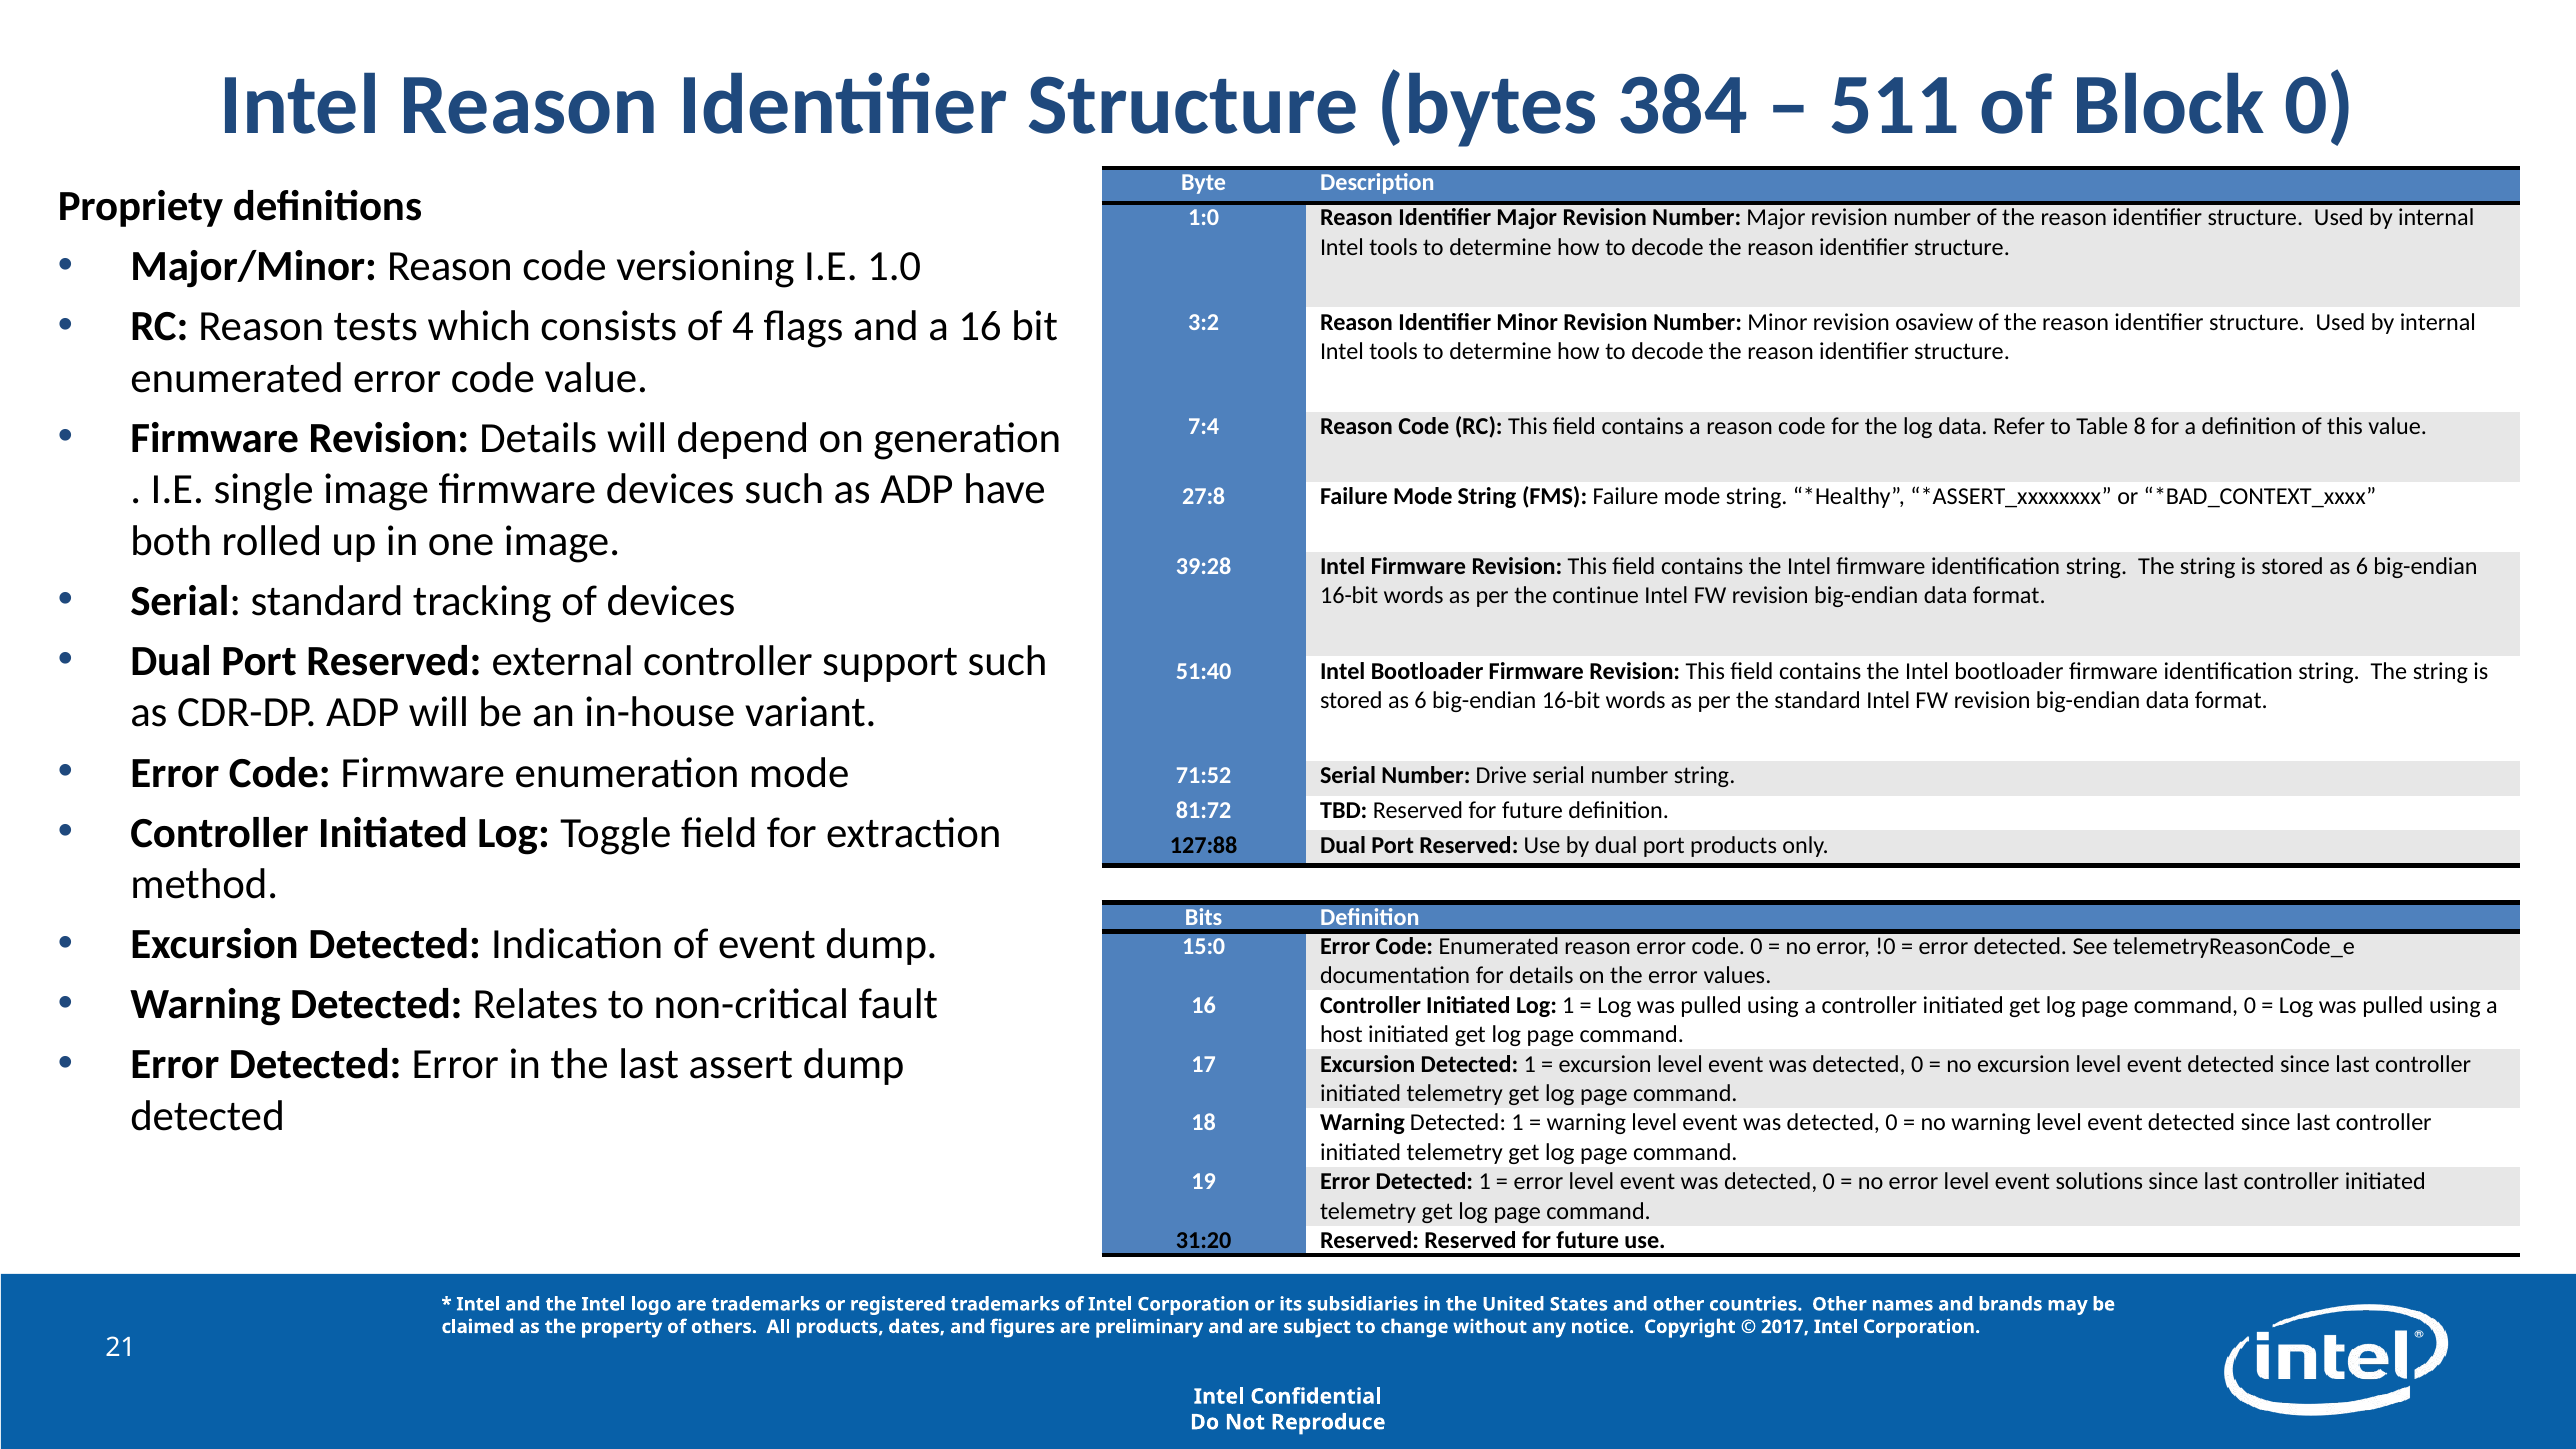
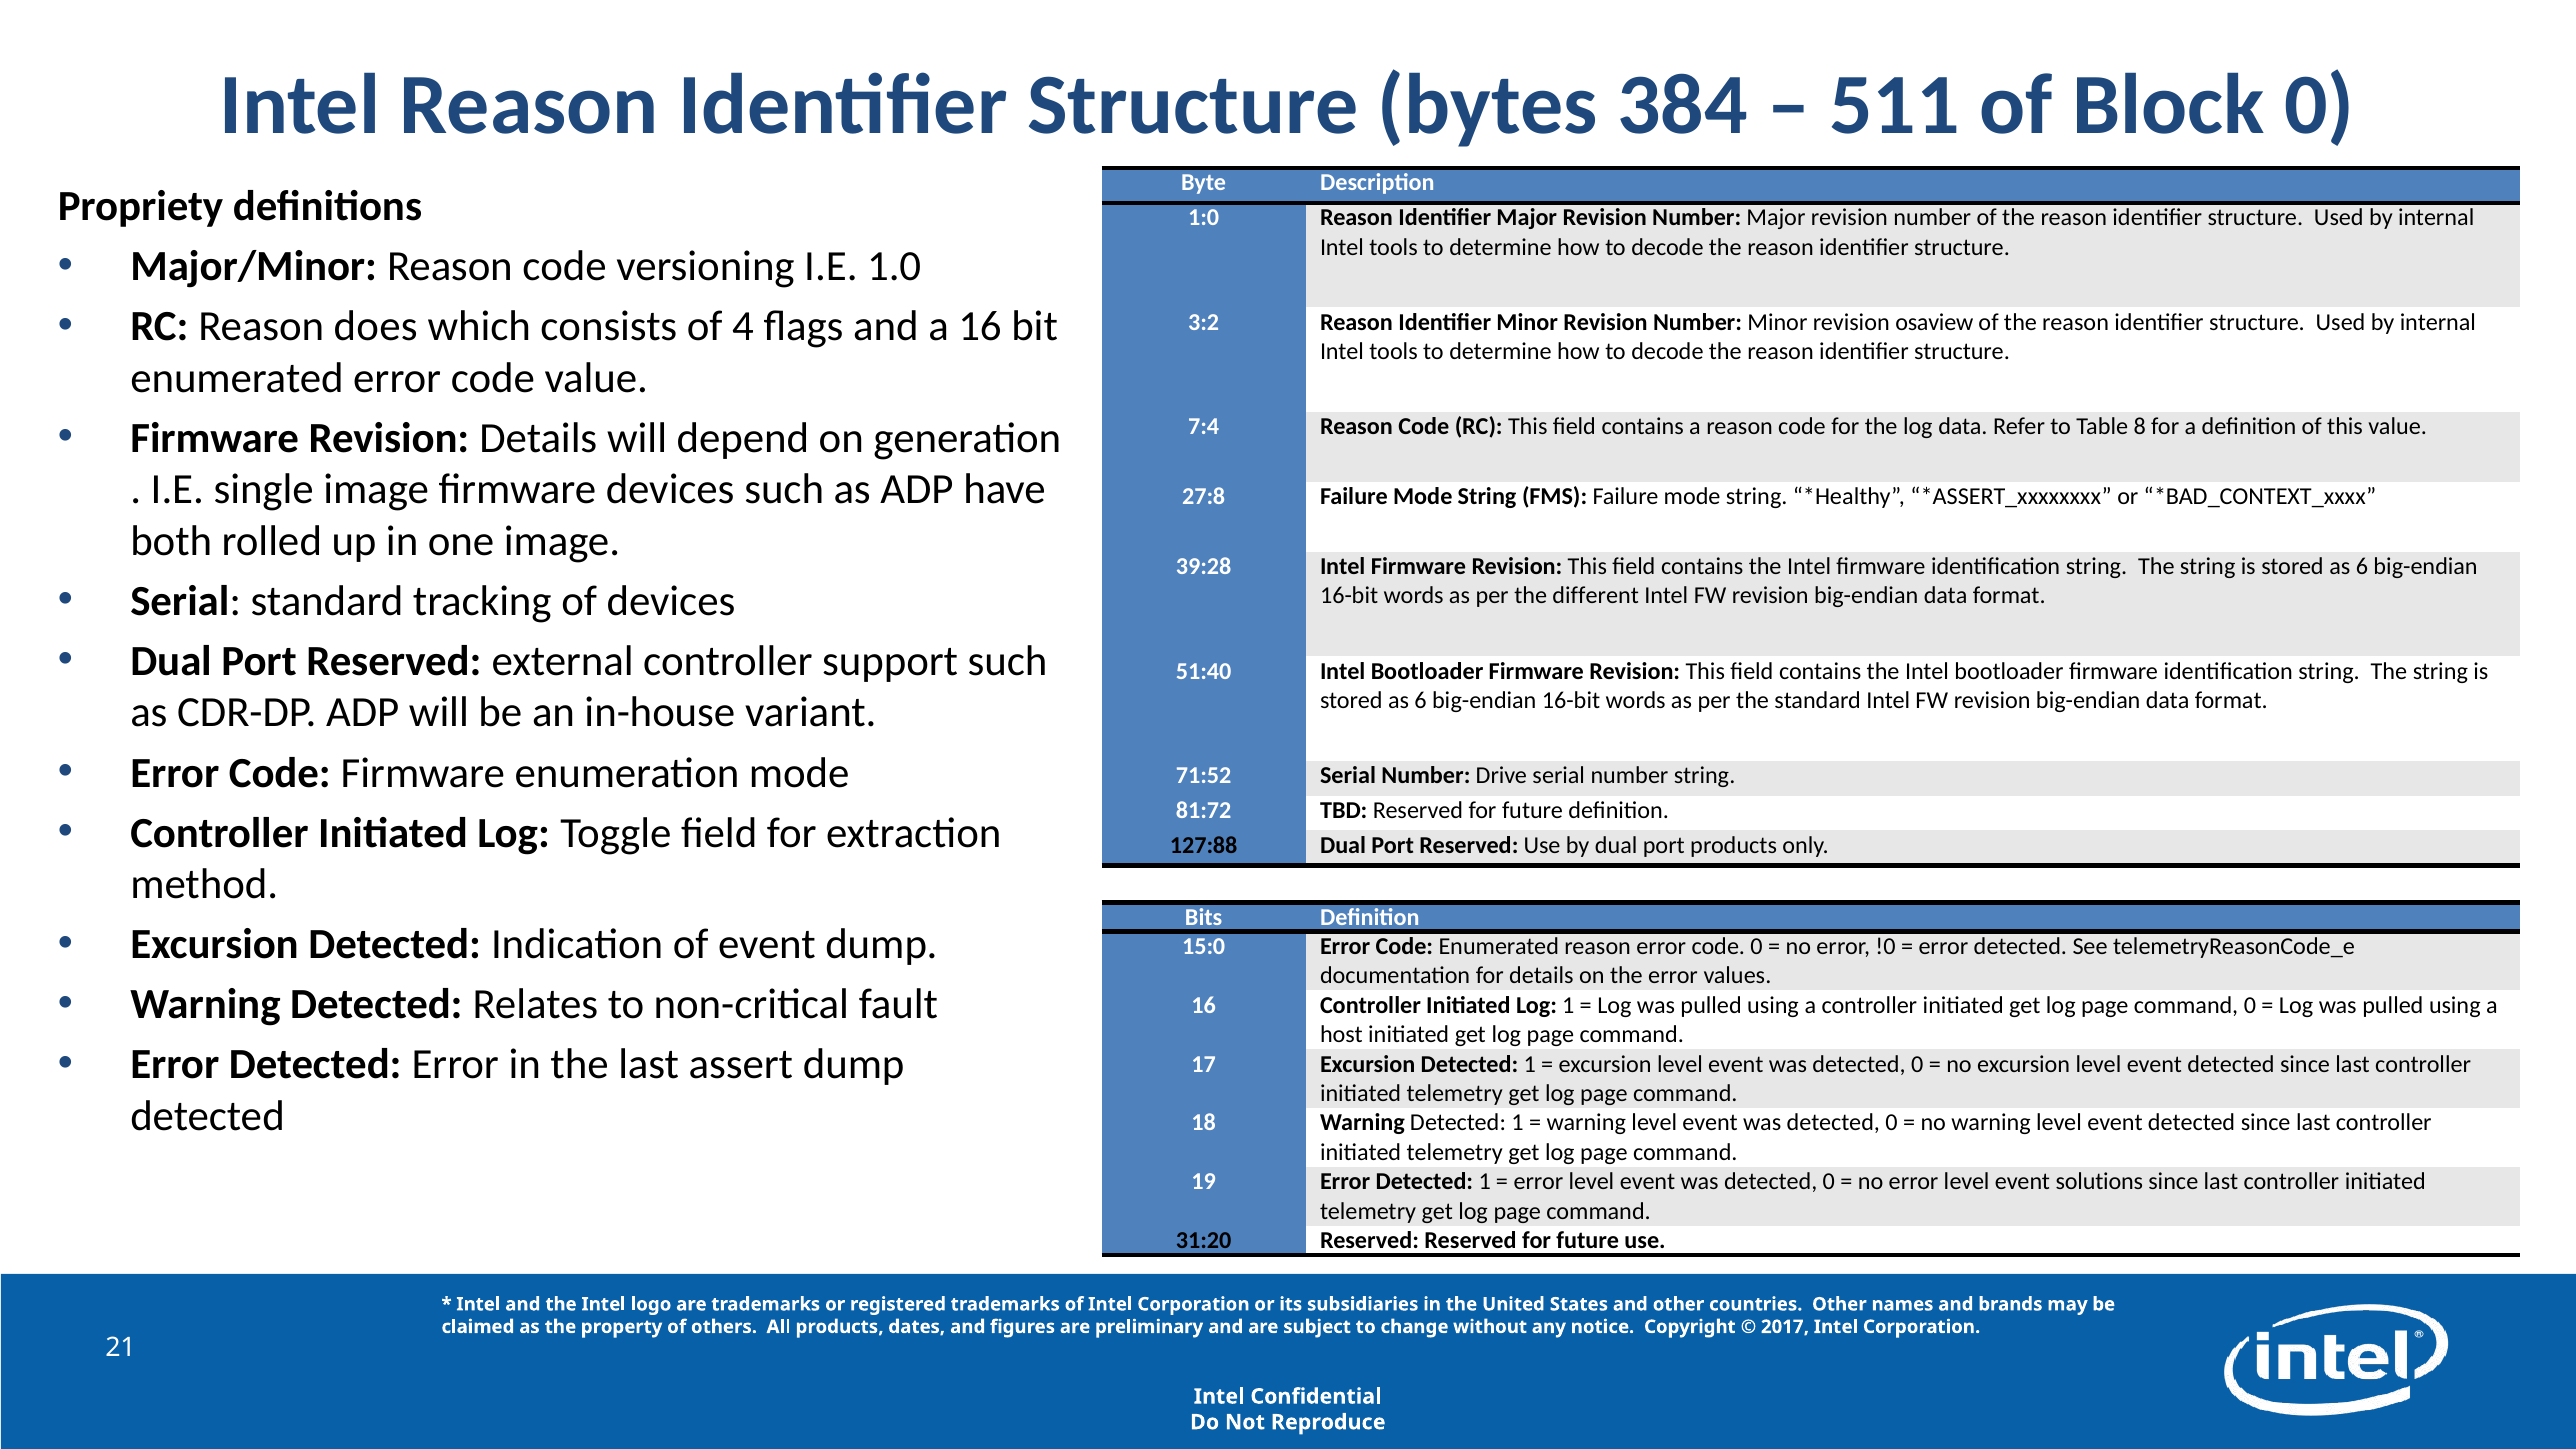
tests: tests -> does
continue: continue -> different
